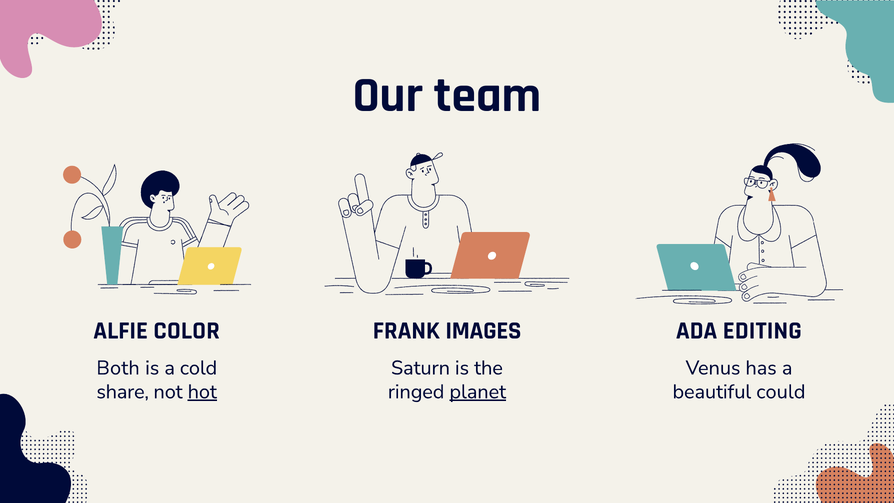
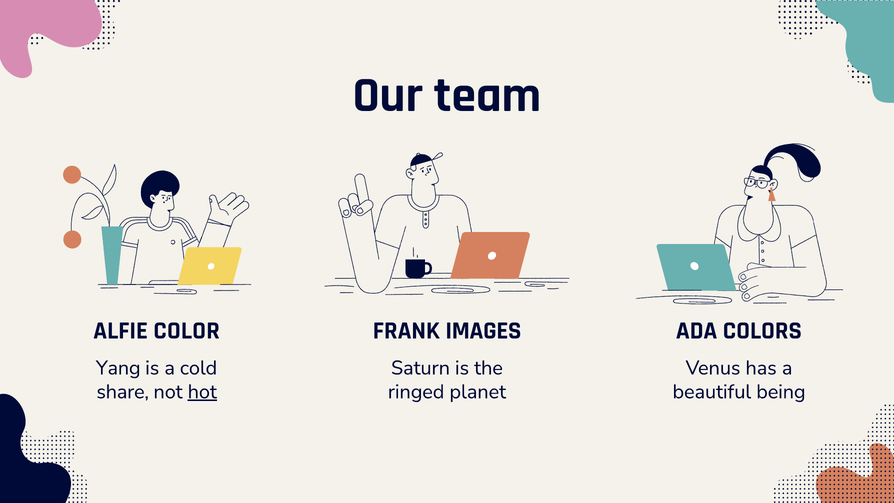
EDITING: EDITING -> COLORS
Both: Both -> Yang
planet underline: present -> none
could: could -> being
